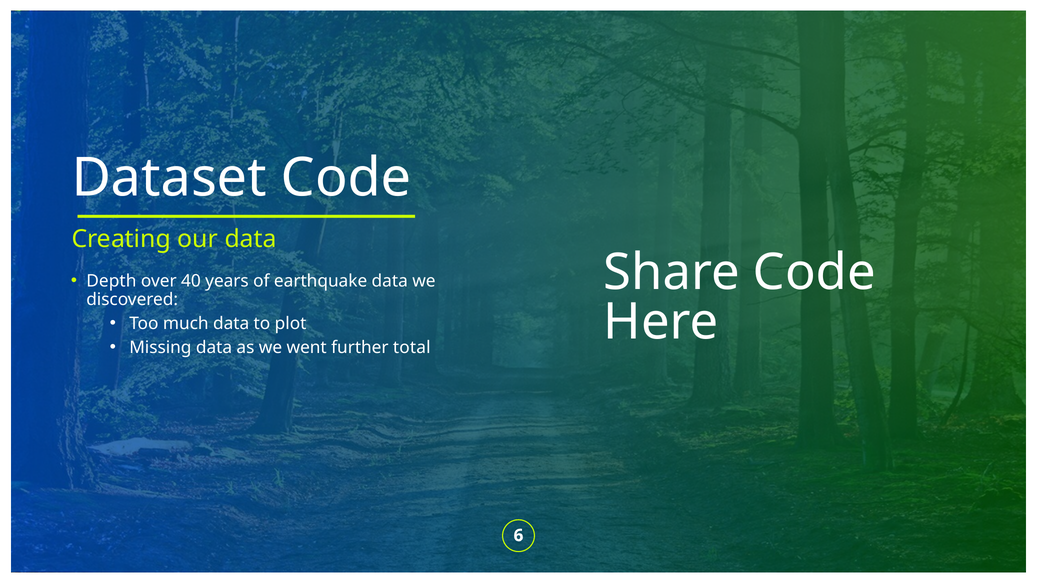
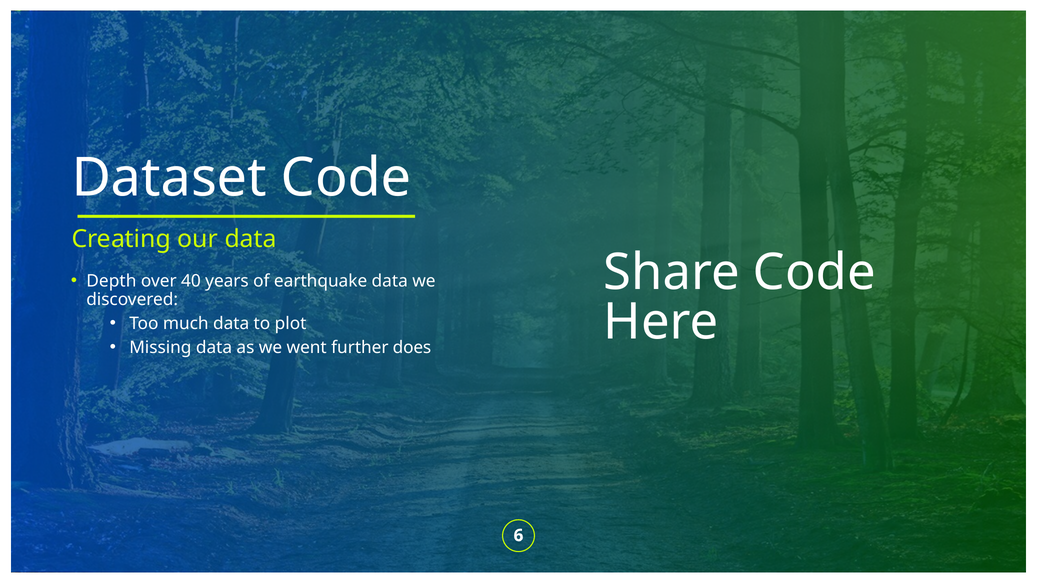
total: total -> does
